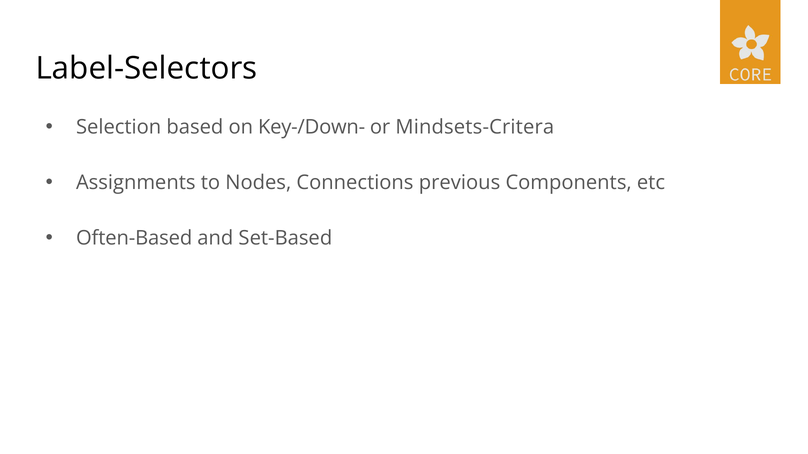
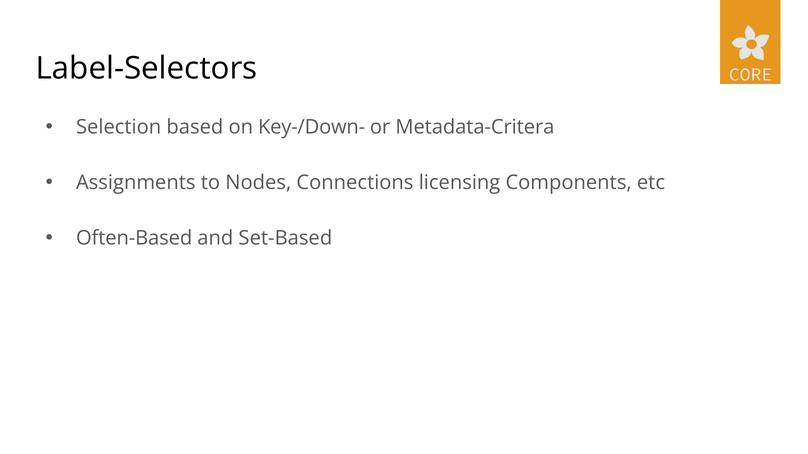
Mindsets-Critera: Mindsets-Critera -> Metadata-Critera
previous: previous -> licensing
